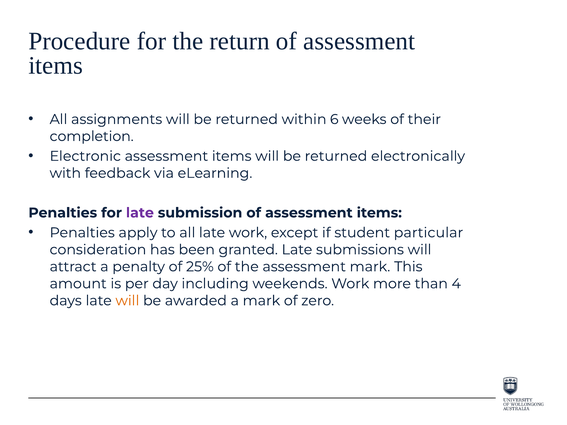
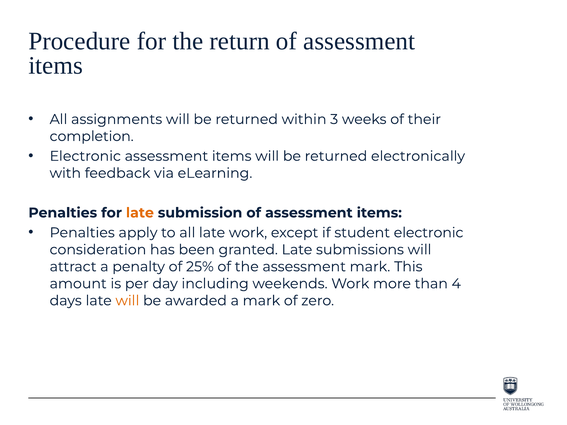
6: 6 -> 3
late at (140, 213) colour: purple -> orange
student particular: particular -> electronic
